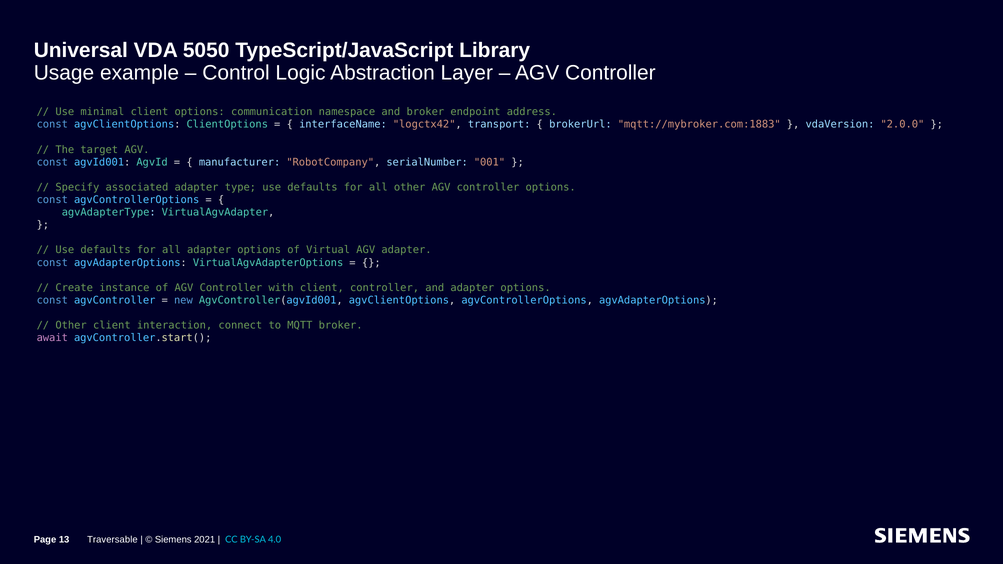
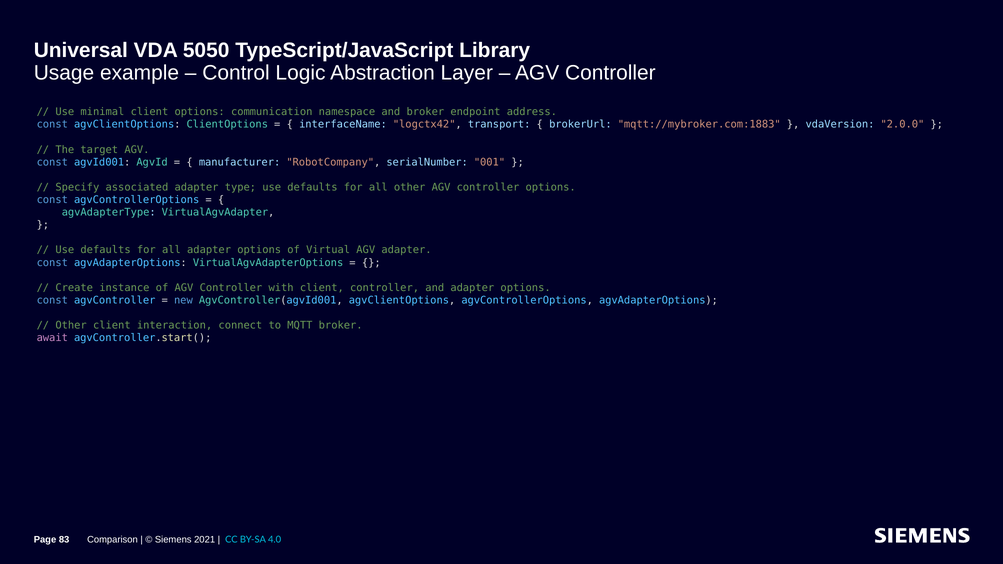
13: 13 -> 83
Traversable: Traversable -> Comparison
